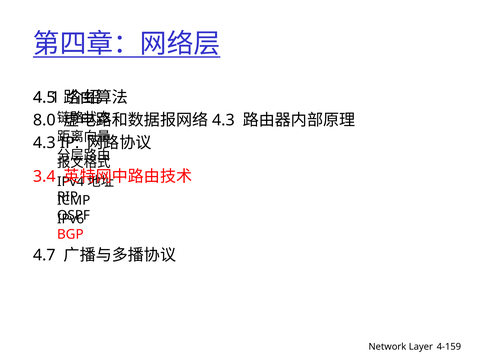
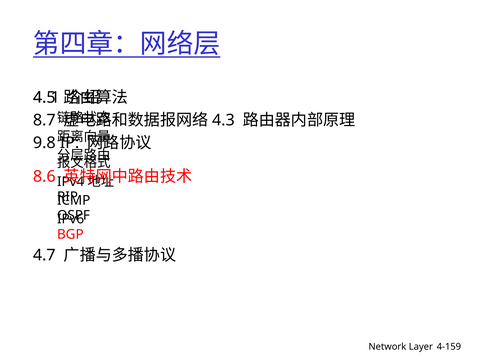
8.0: 8.0 -> 8.7
4.3 at (44, 143): 4.3 -> 9.8
3.4: 3.4 -> 8.6
